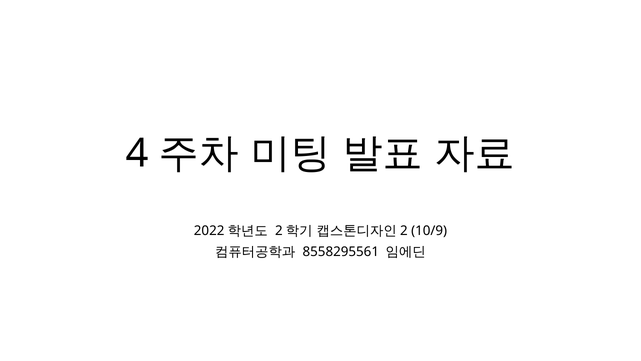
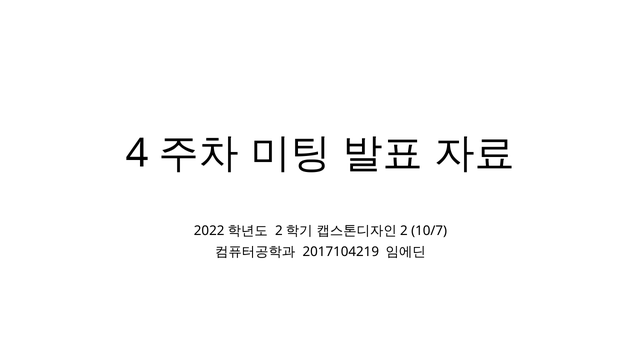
10/9: 10/9 -> 10/7
8558295561: 8558295561 -> 2017104219
